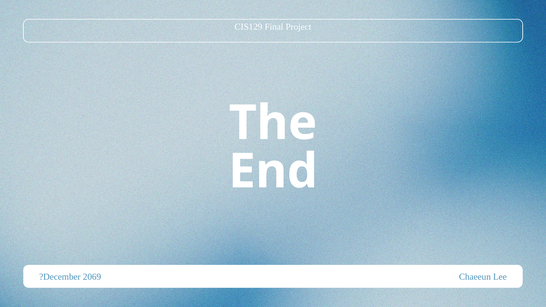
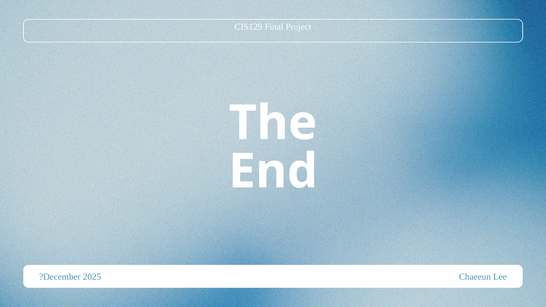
2069: 2069 -> 2025
